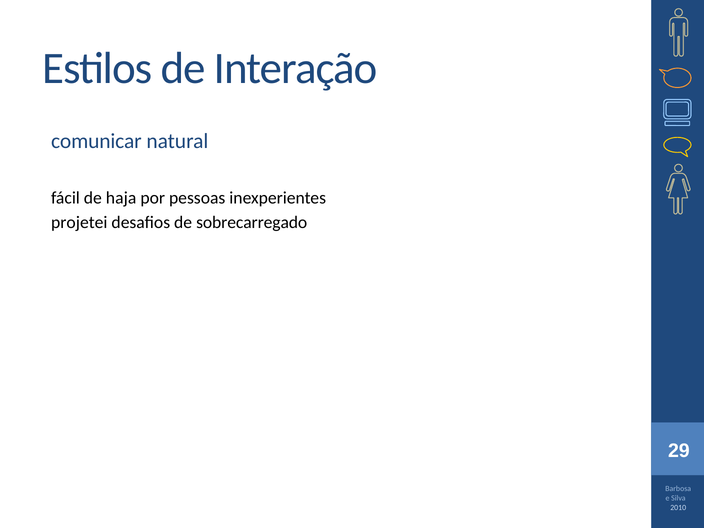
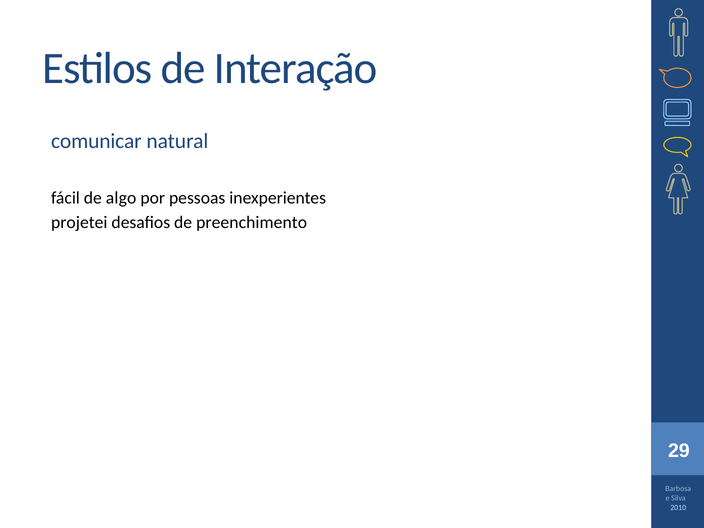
haja: haja -> algo
sobrecarregado: sobrecarregado -> preenchimento
